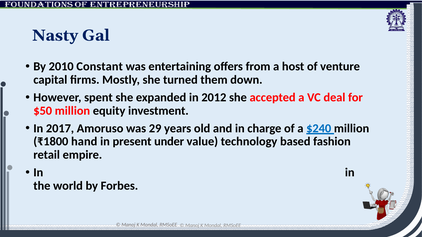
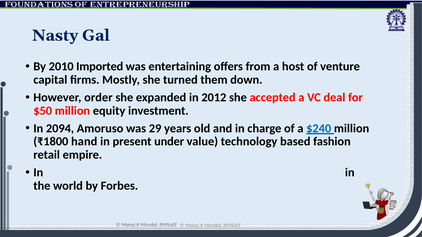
Constant: Constant -> Imported
spent: spent -> order
2017: 2017 -> 2094
